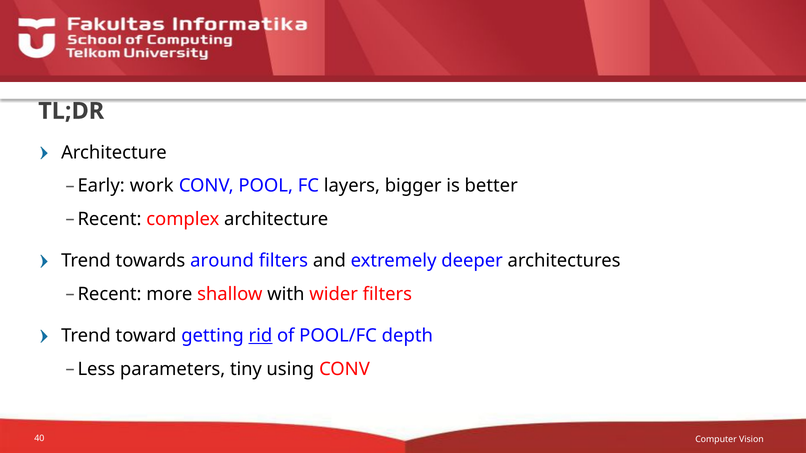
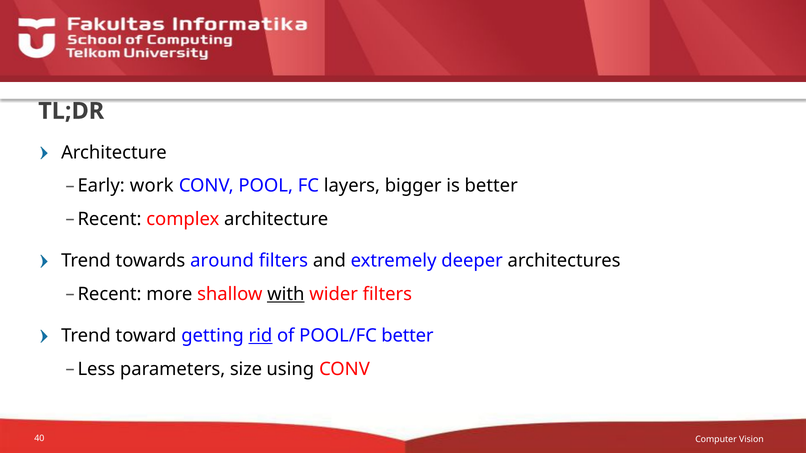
with underline: none -> present
POOL/FC depth: depth -> better
tiny: tiny -> size
